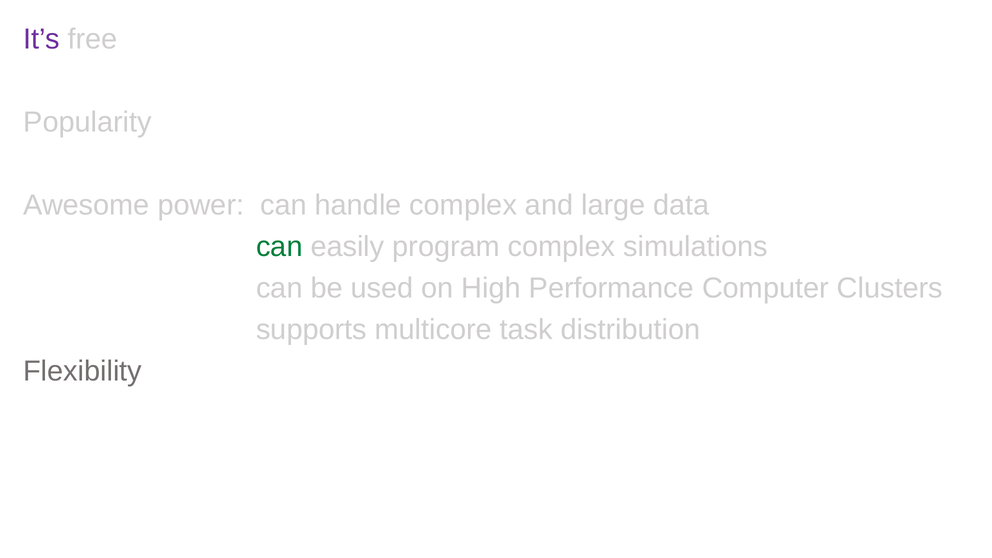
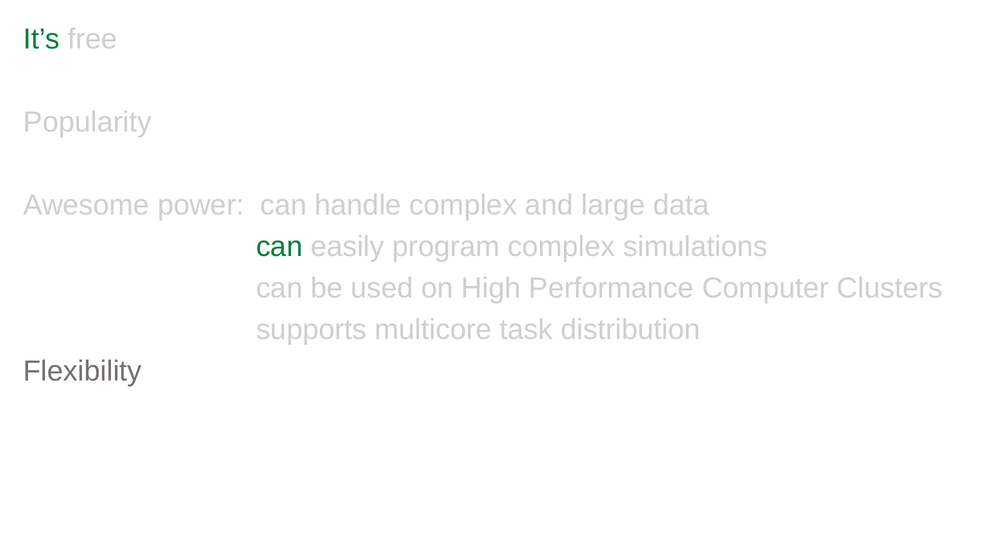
It’s colour: purple -> green
